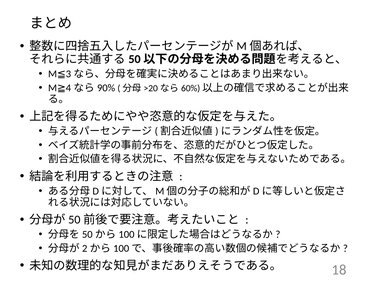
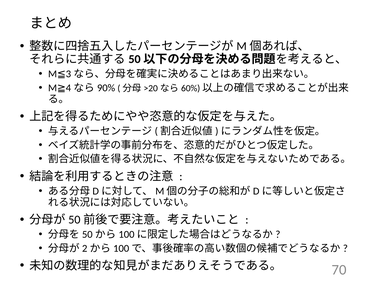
18: 18 -> 70
